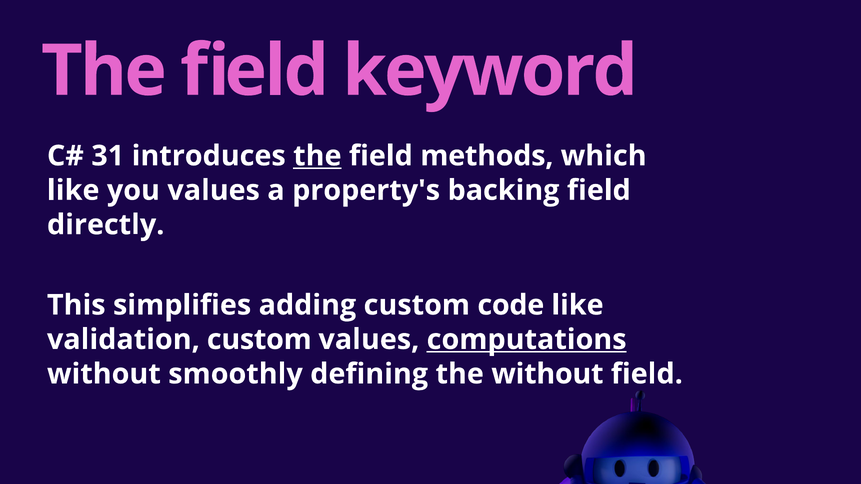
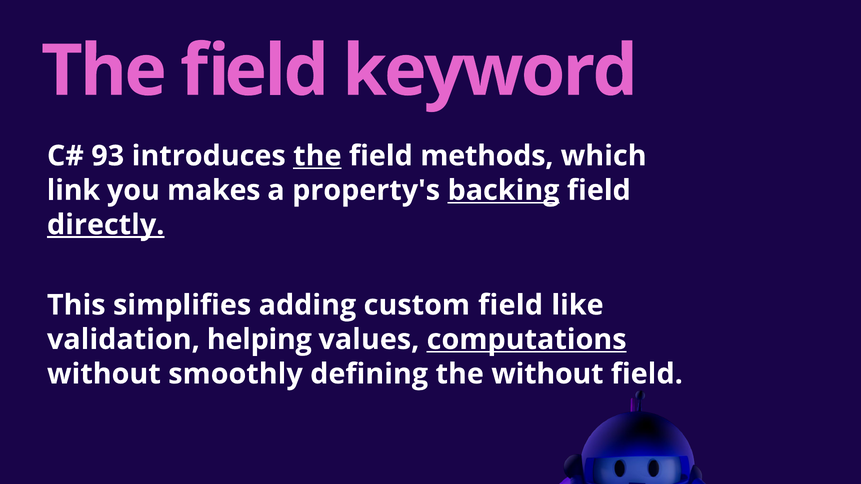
31: 31 -> 93
like at (73, 190): like -> link
you values: values -> makes
backing underline: none -> present
directly underline: none -> present
custom code: code -> field
validation custom: custom -> helping
